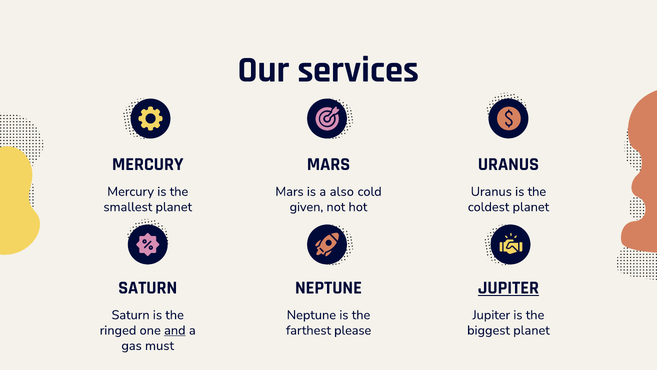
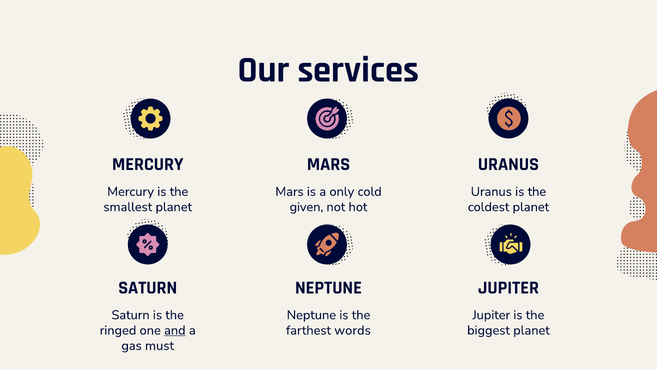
also: also -> only
JUPITER at (508, 287) underline: present -> none
please: please -> words
